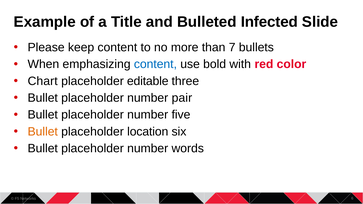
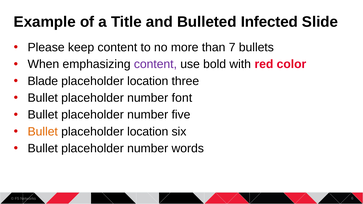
content at (155, 64) colour: blue -> purple
Chart: Chart -> Blade
editable at (148, 81): editable -> location
pair: pair -> font
